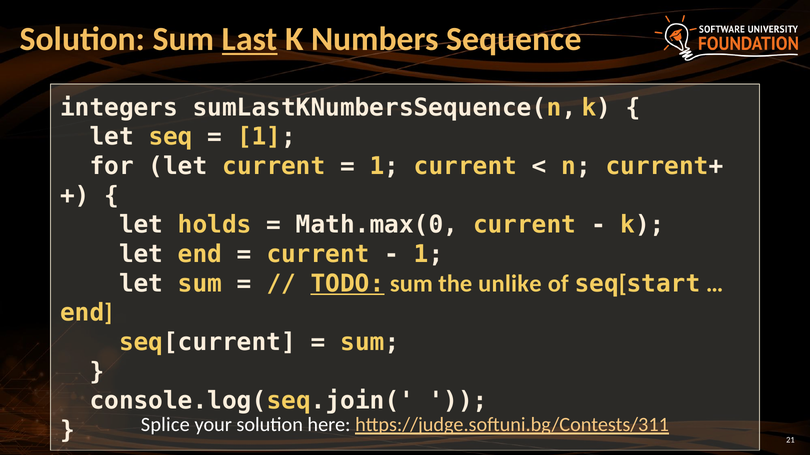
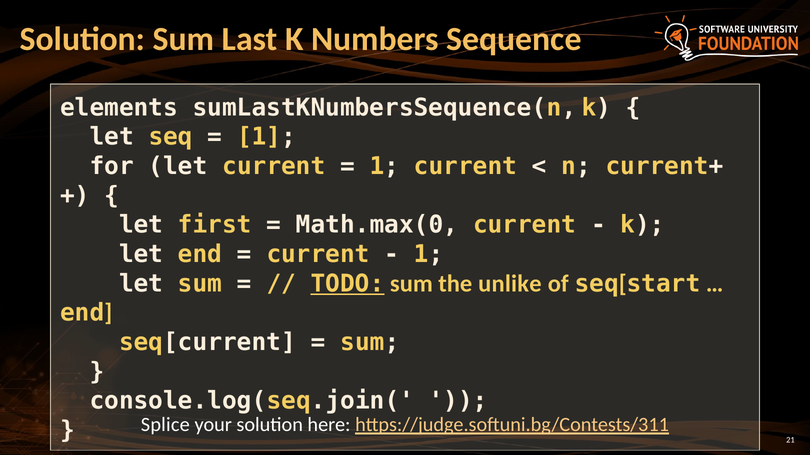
Last underline: present -> none
integers: integers -> elements
holds: holds -> first
